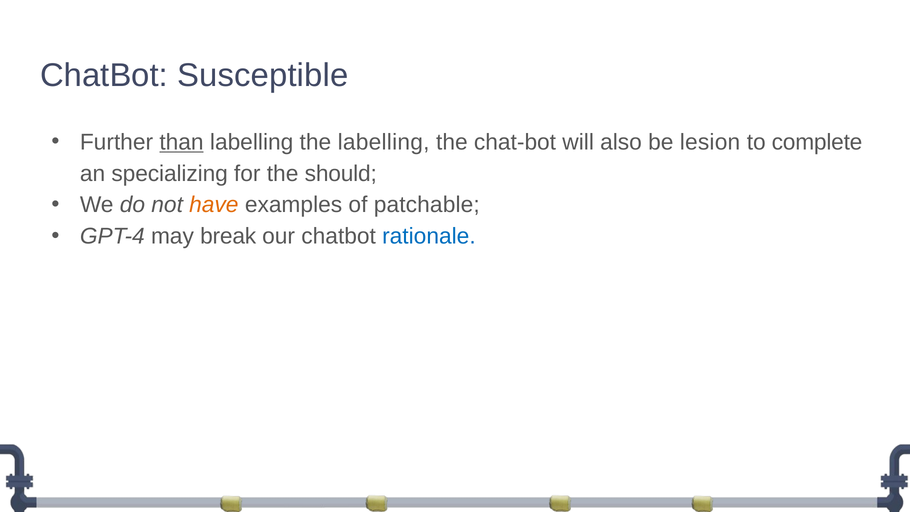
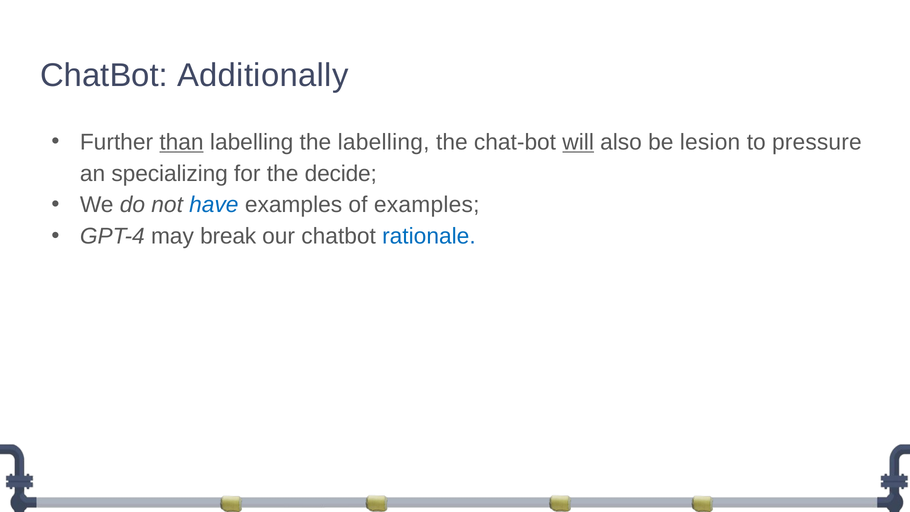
Susceptible: Susceptible -> Additionally
will underline: none -> present
complete: complete -> pressure
should: should -> decide
have colour: orange -> blue
of patchable: patchable -> examples
